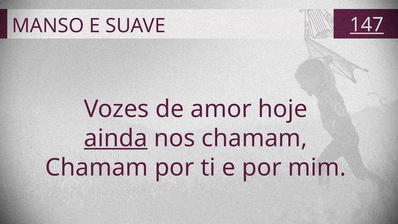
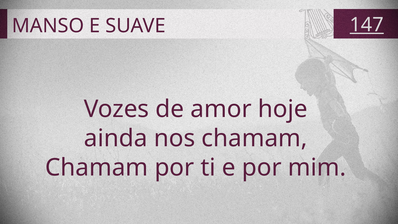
ainda underline: present -> none
